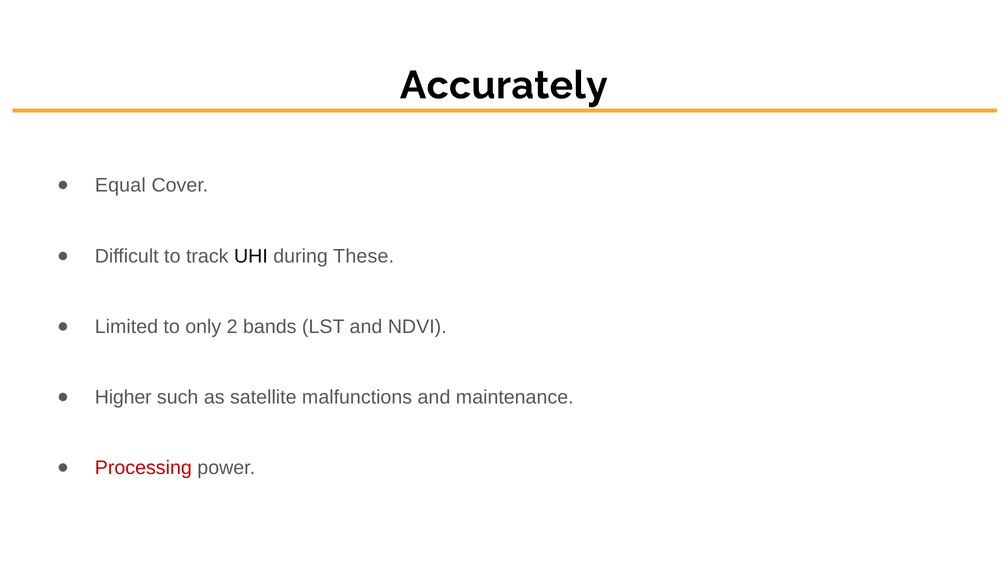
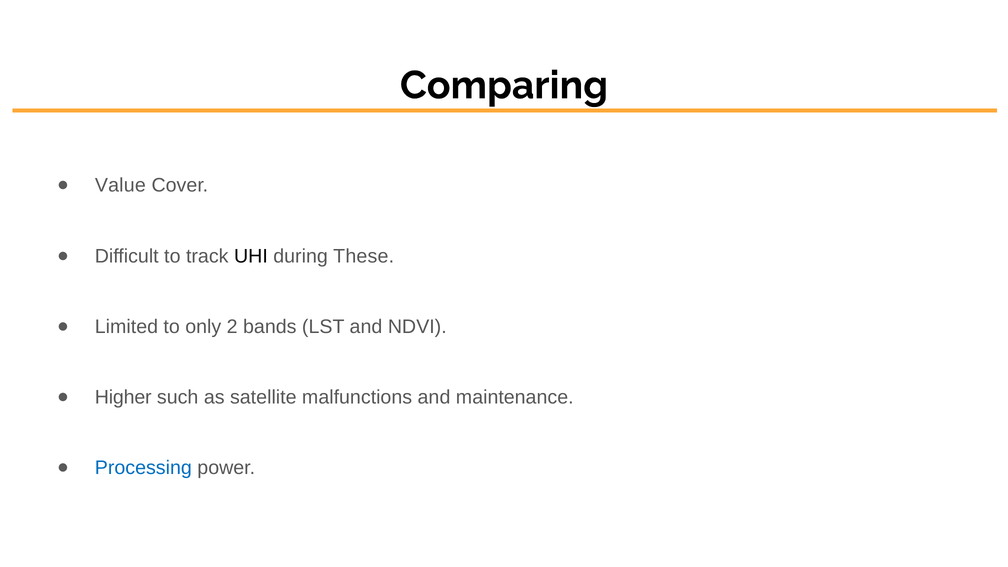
Accurately: Accurately -> Comparing
Equal: Equal -> Value
Processing colour: red -> blue
